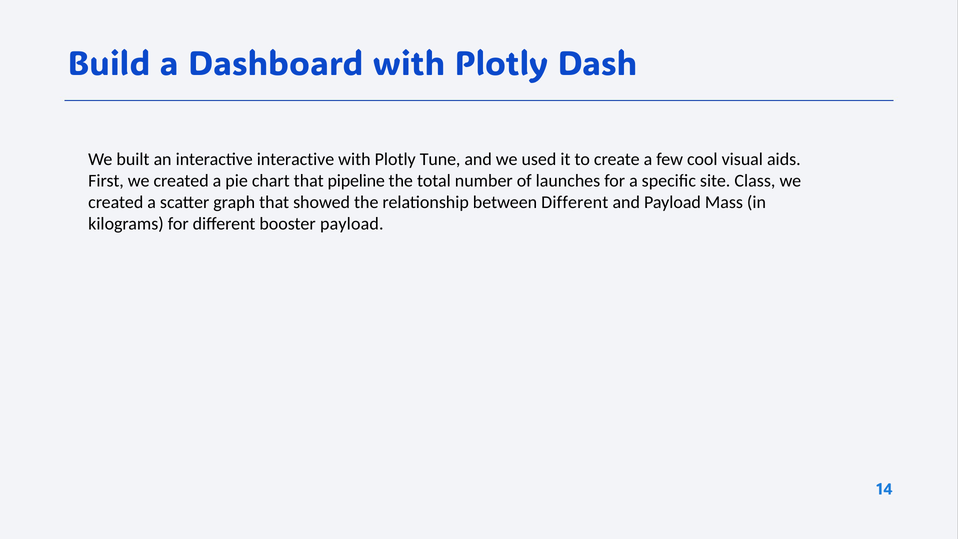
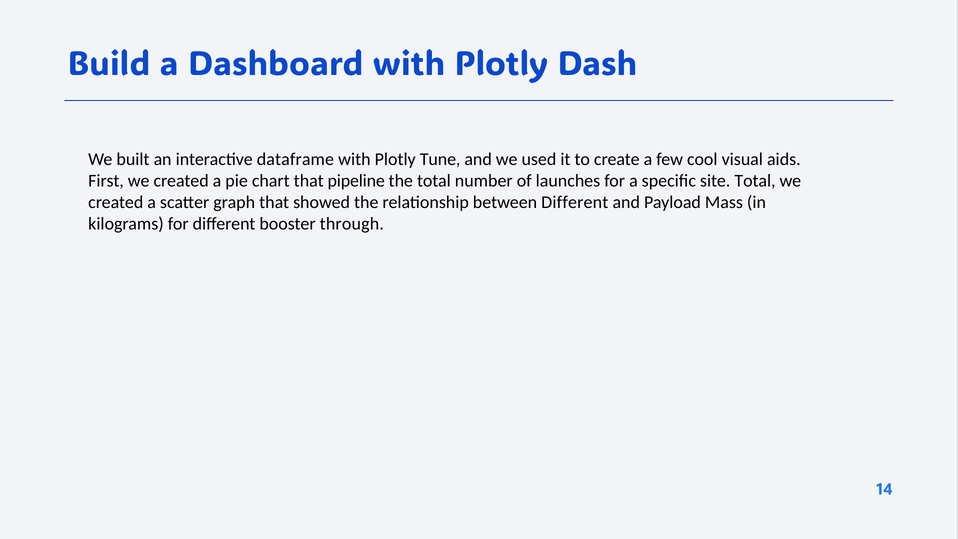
interactive interactive: interactive -> dataframe
site Class: Class -> Total
booster payload: payload -> through
